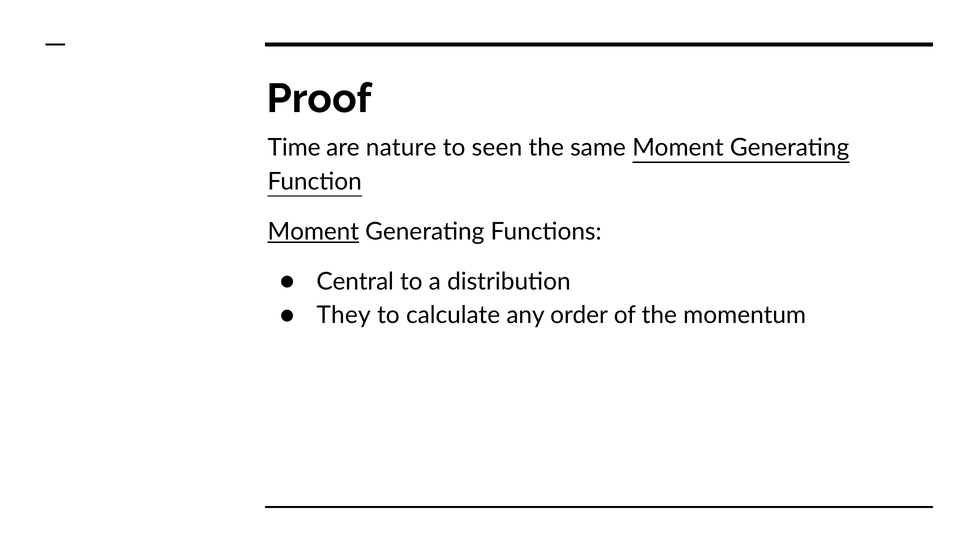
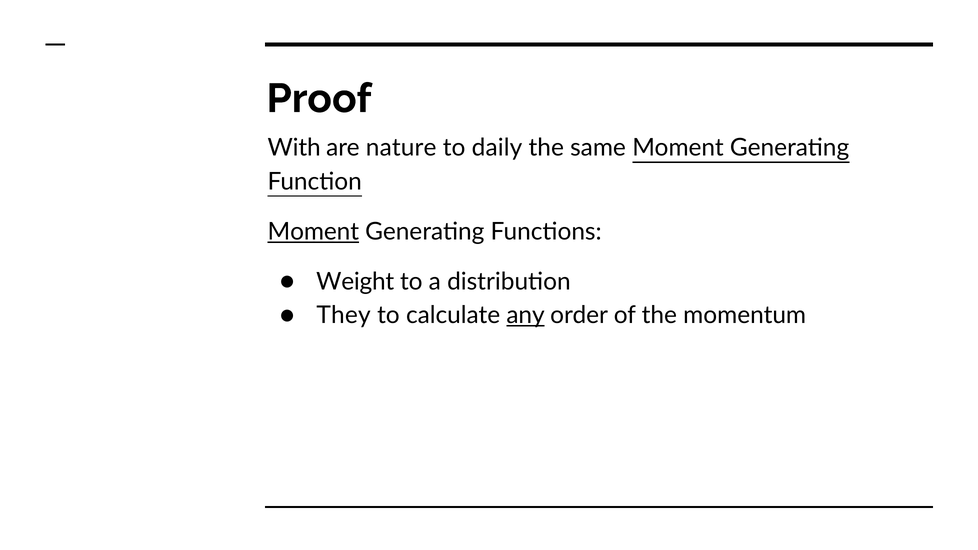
Time: Time -> With
seen: seen -> daily
Central: Central -> Weight
any underline: none -> present
